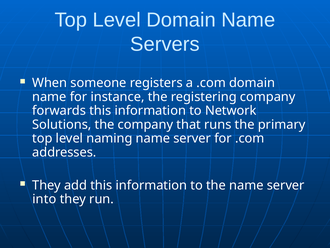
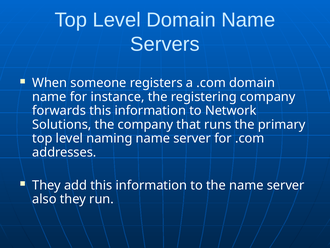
into: into -> also
